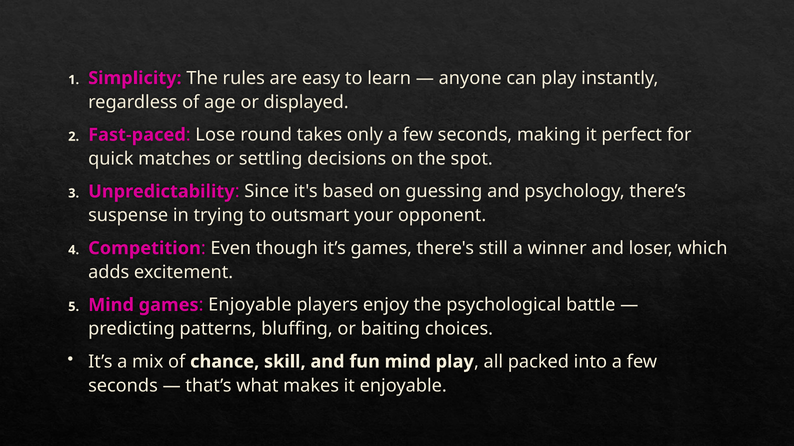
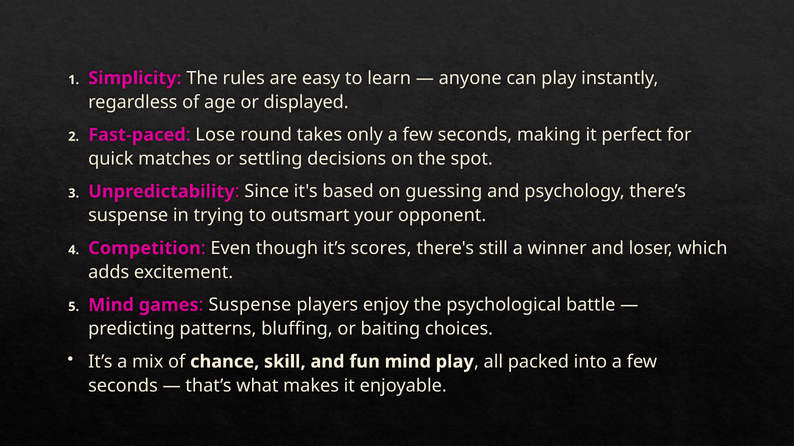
it’s games: games -> scores
Enjoyable at (250, 305): Enjoyable -> Suspense
